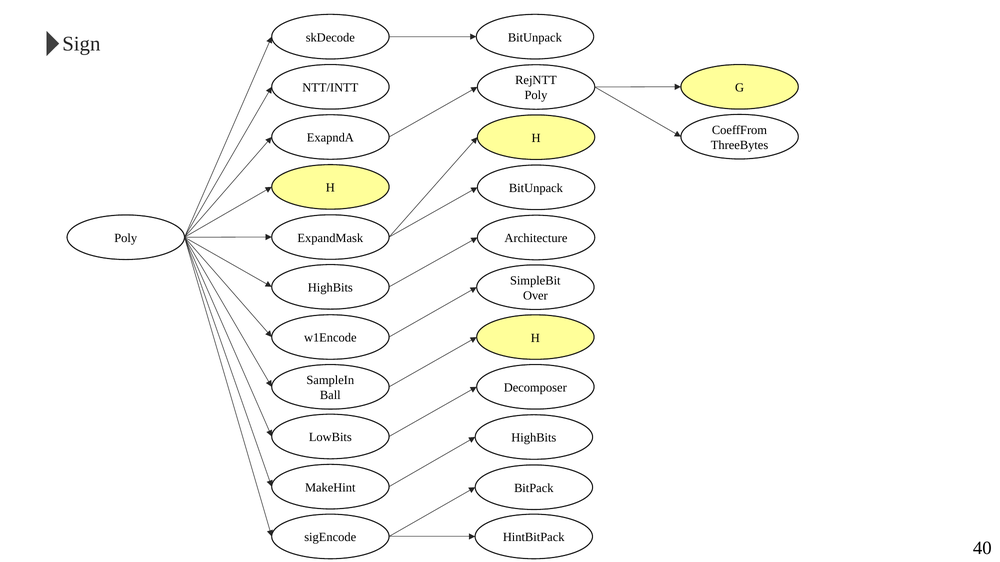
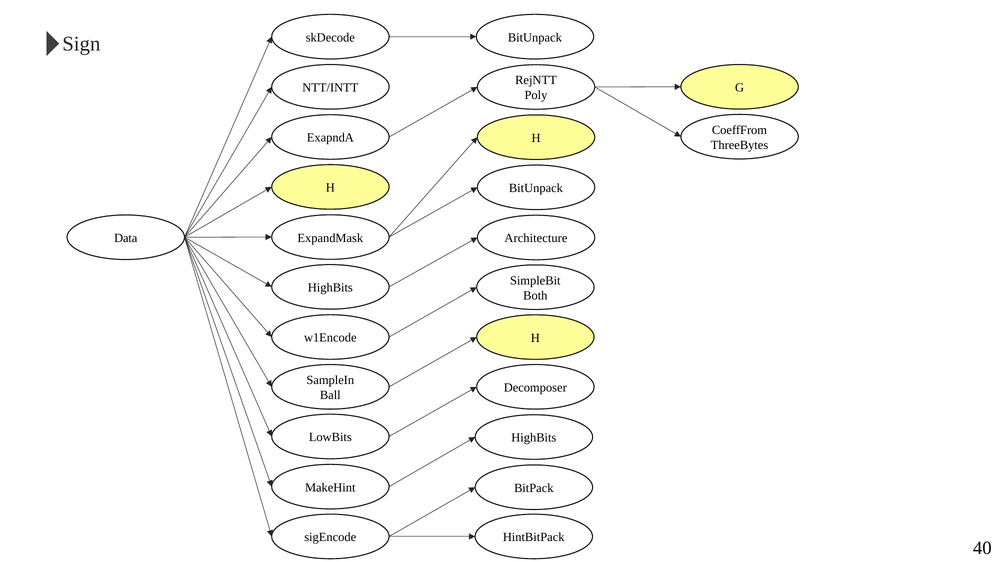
Poly at (126, 238): Poly -> Data
Over: Over -> Both
